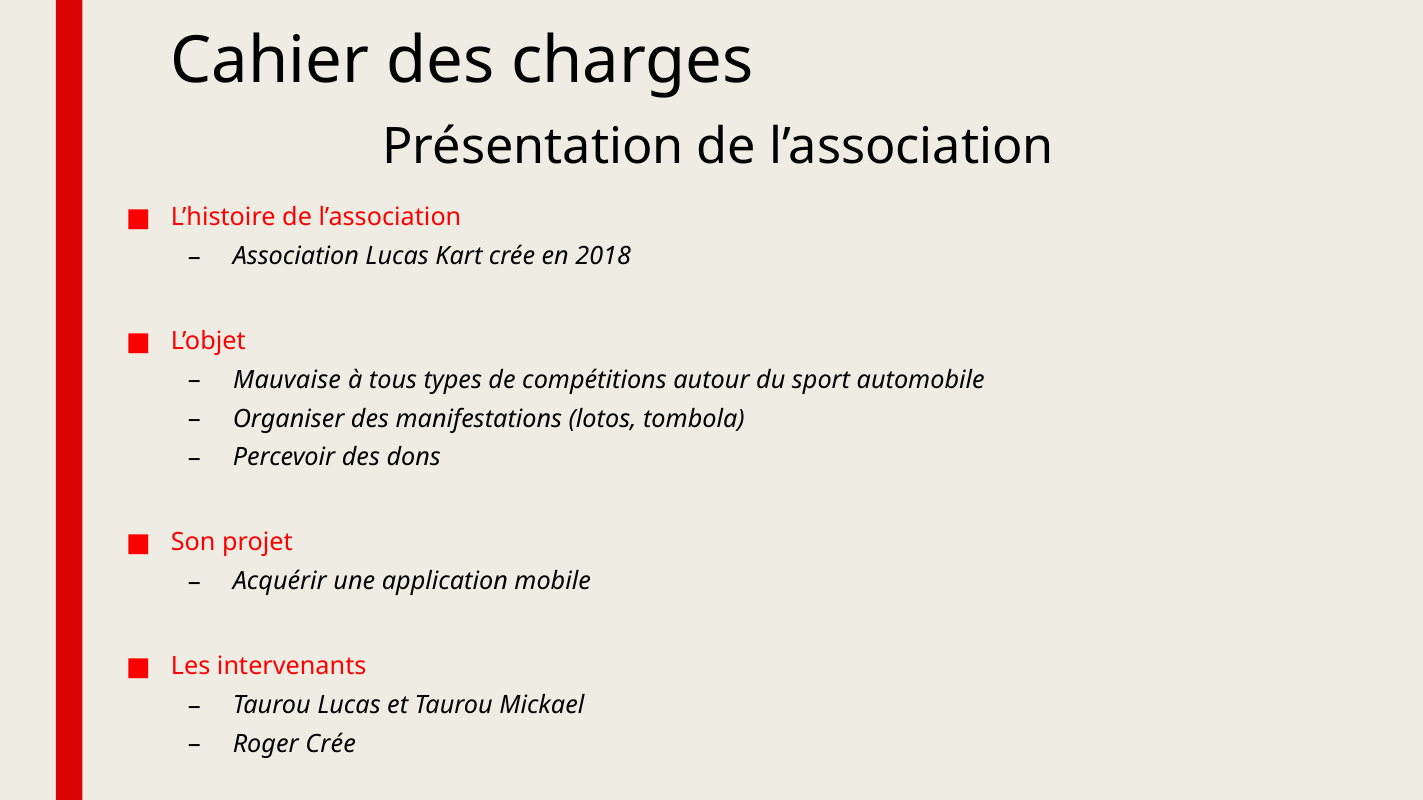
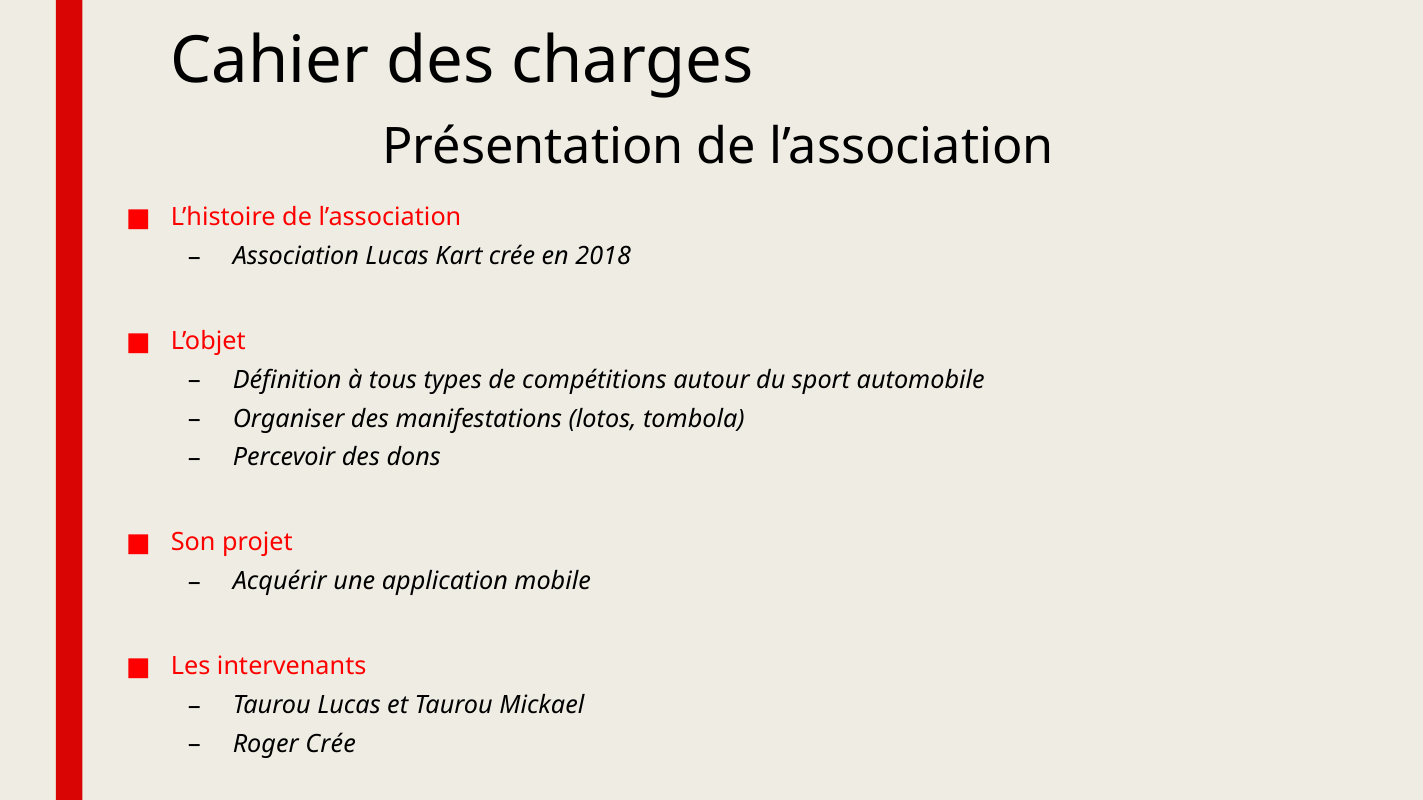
Mauvaise: Mauvaise -> Définition
